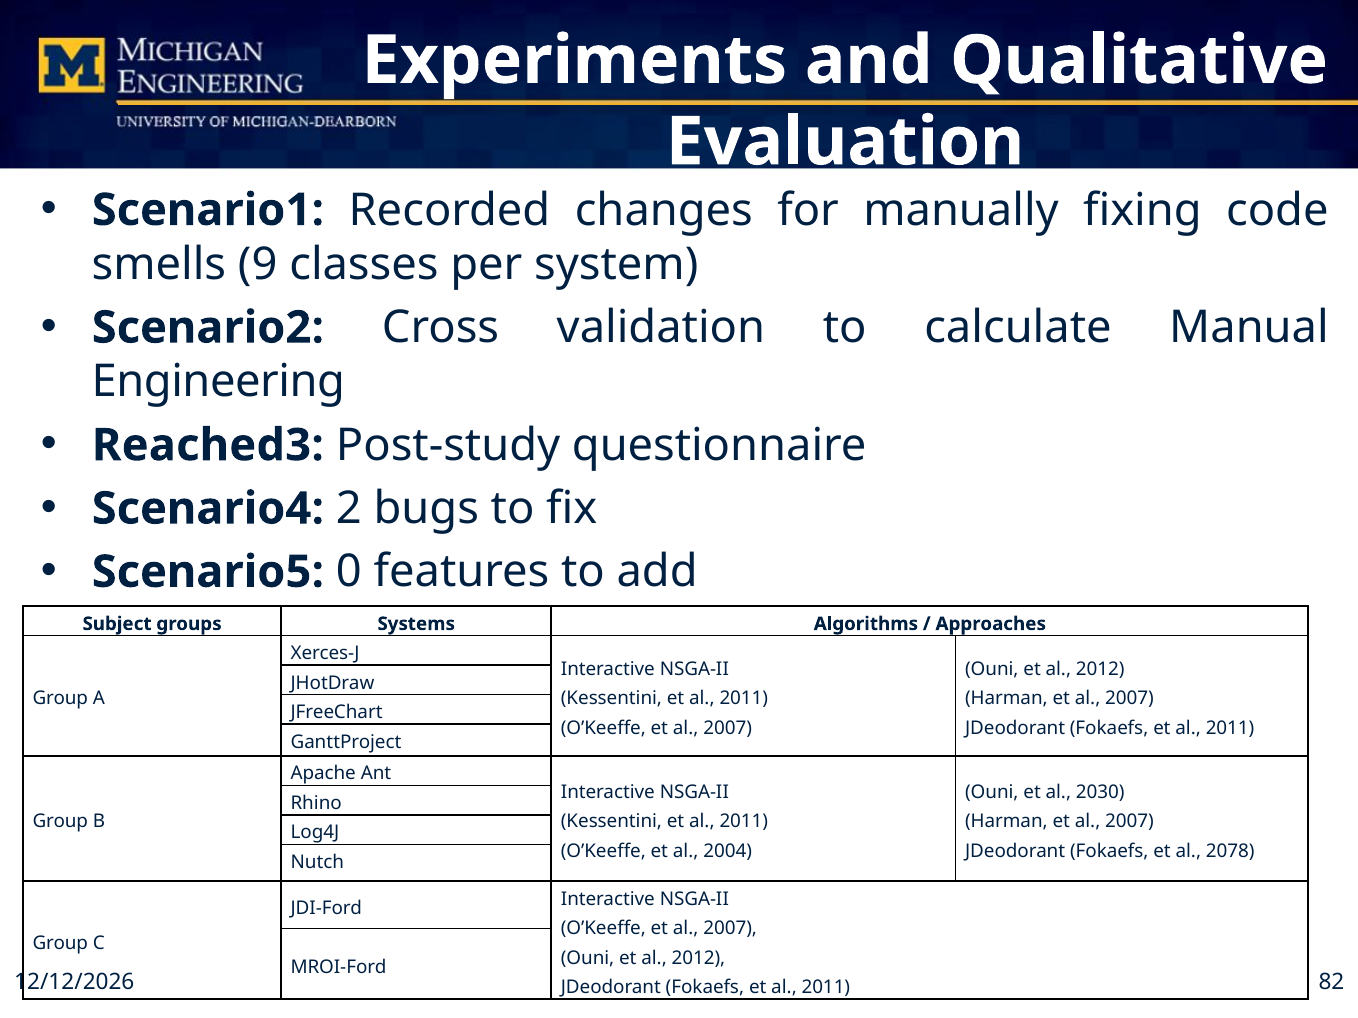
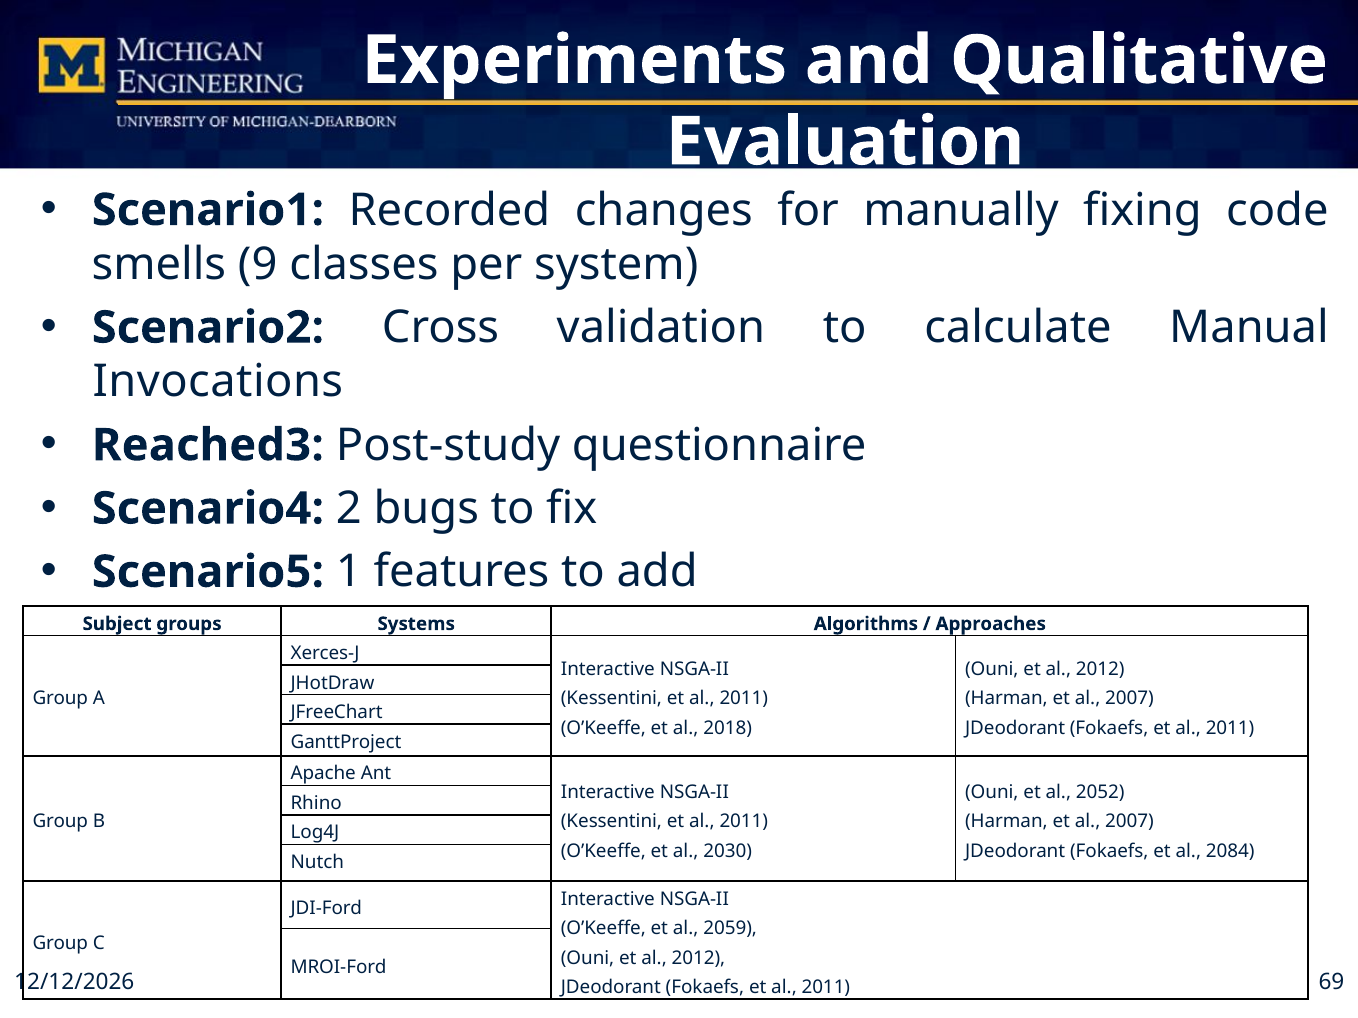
Engineering: Engineering -> Invocations
0: 0 -> 1
2007 at (728, 728): 2007 -> 2018
2030: 2030 -> 2052
2004: 2004 -> 2030
2078: 2078 -> 2084
2007 at (730, 929): 2007 -> 2059
82: 82 -> 69
